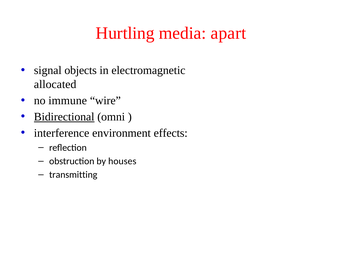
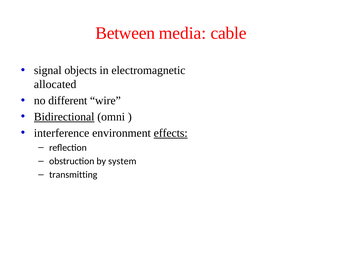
Hurtling: Hurtling -> Between
apart: apart -> cable
immune: immune -> different
effects underline: none -> present
houses: houses -> system
